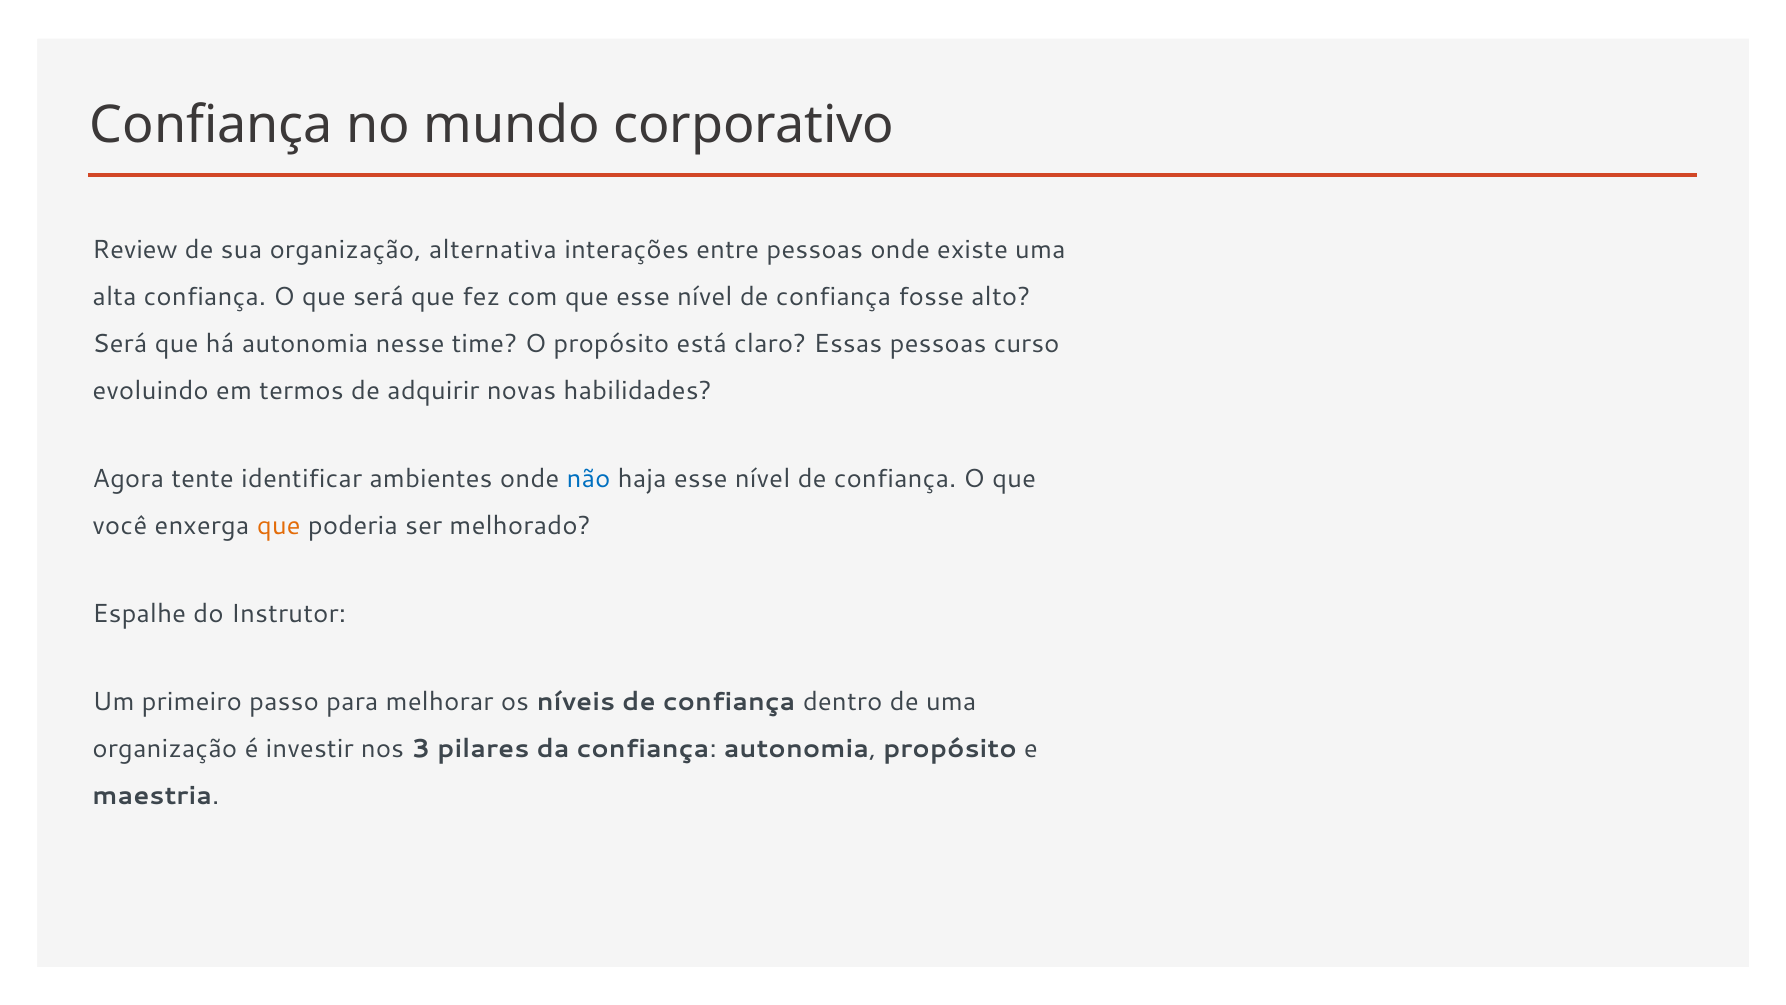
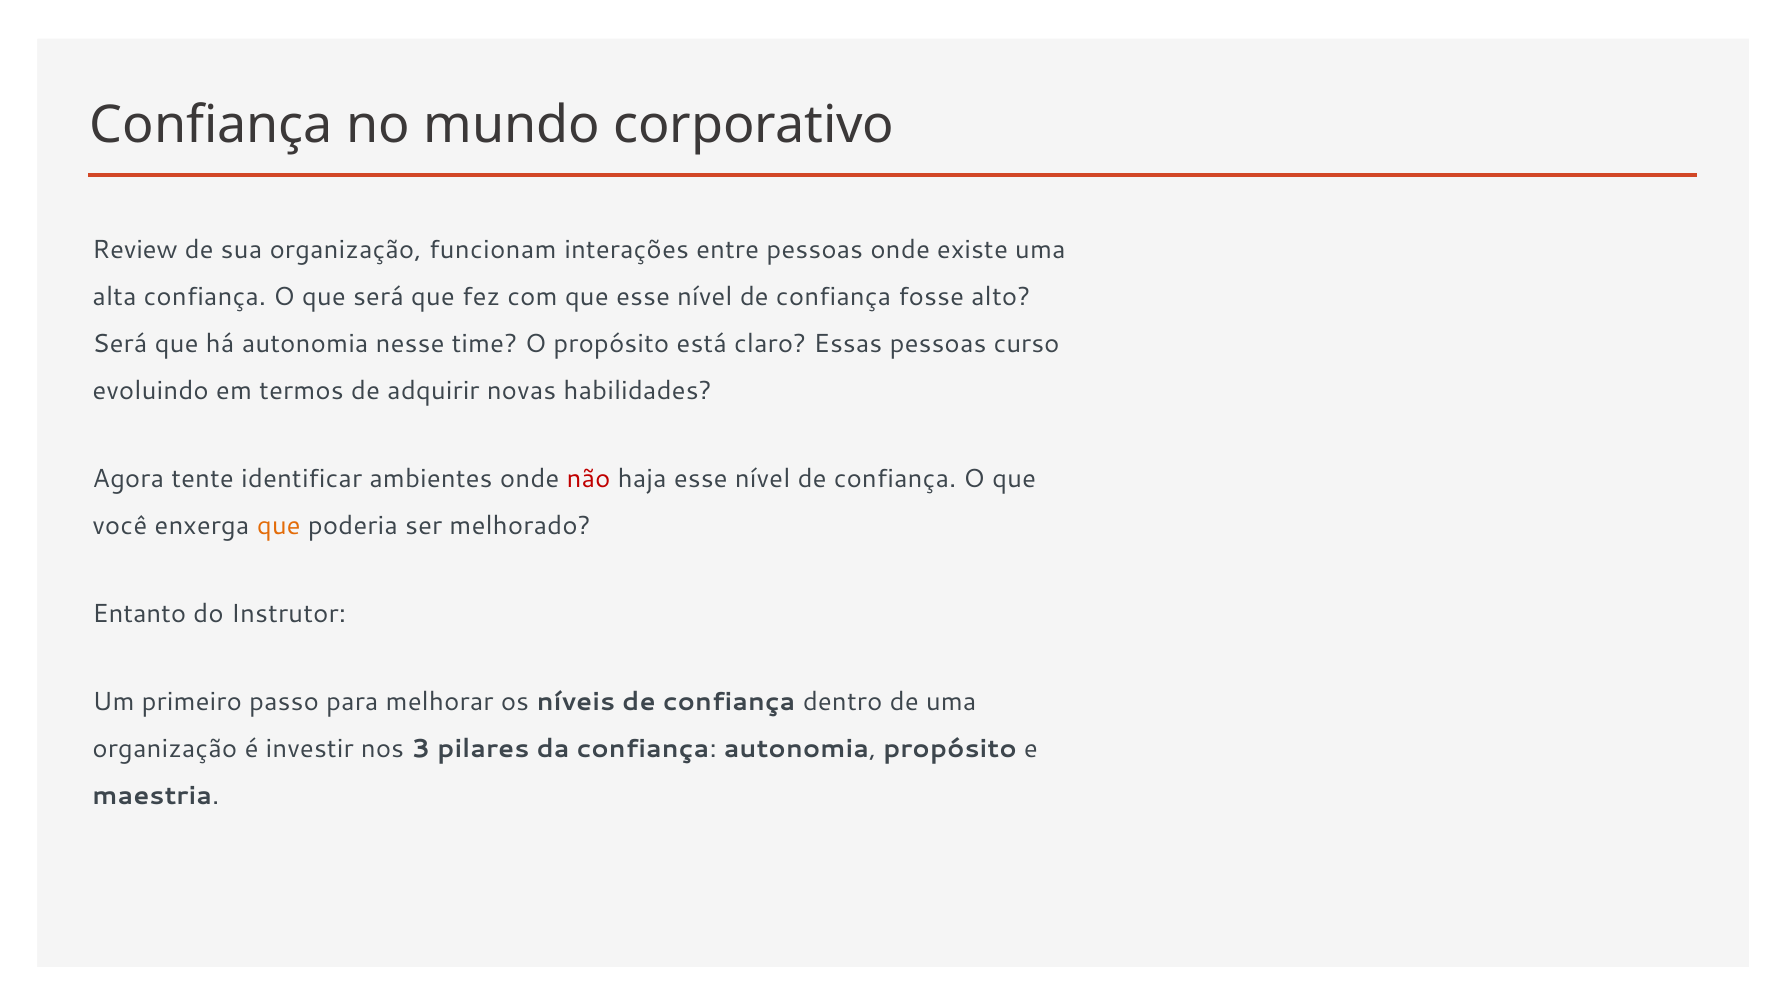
alternativa: alternativa -> funcionam
não colour: blue -> red
Espalhe: Espalhe -> Entanto
